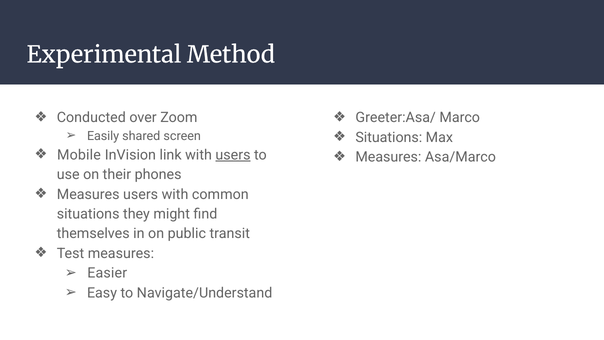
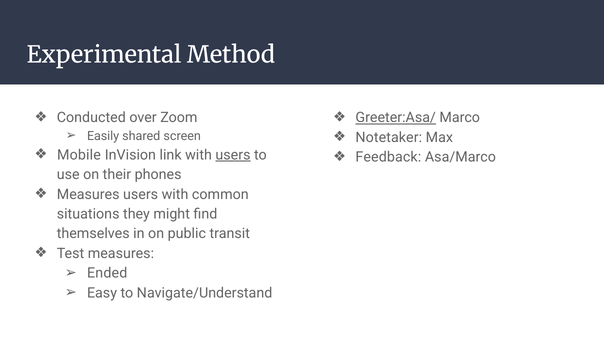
Greeter:Asa/ underline: none -> present
Situations at (389, 137): Situations -> Notetaker
Measures at (388, 157): Measures -> Feedback
Easier: Easier -> Ended
